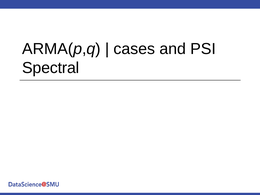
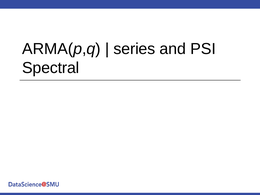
cases: cases -> series
